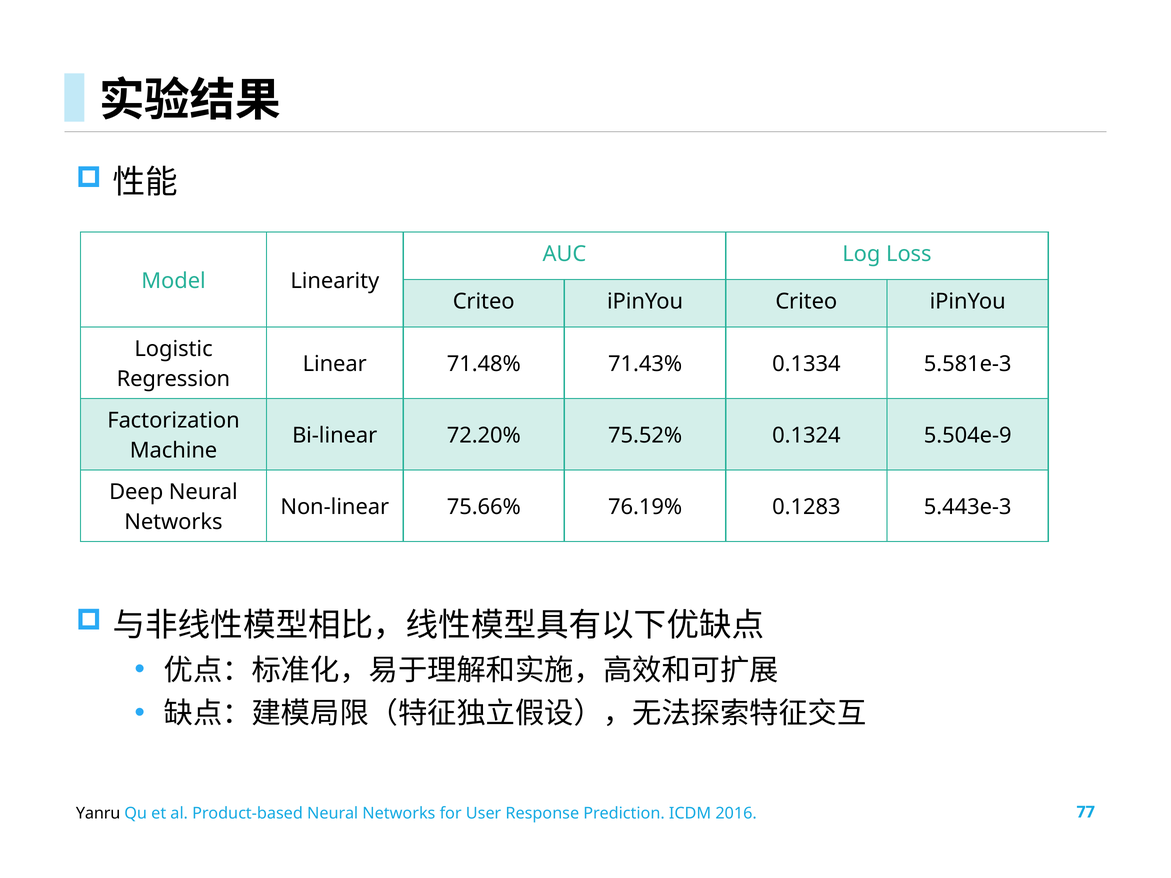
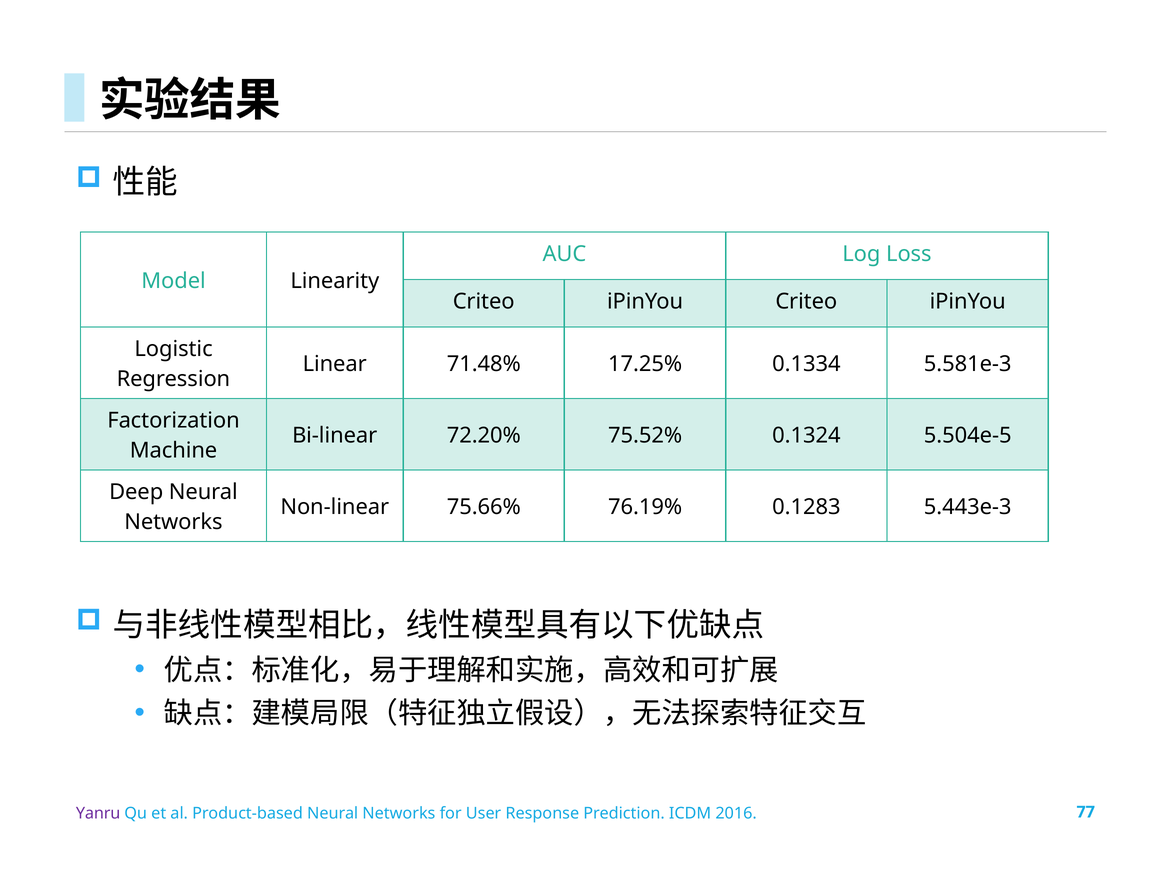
71.43%: 71.43% -> 17.25%
5.504e-9: 5.504e-9 -> 5.504e-5
Yanru colour: black -> purple
